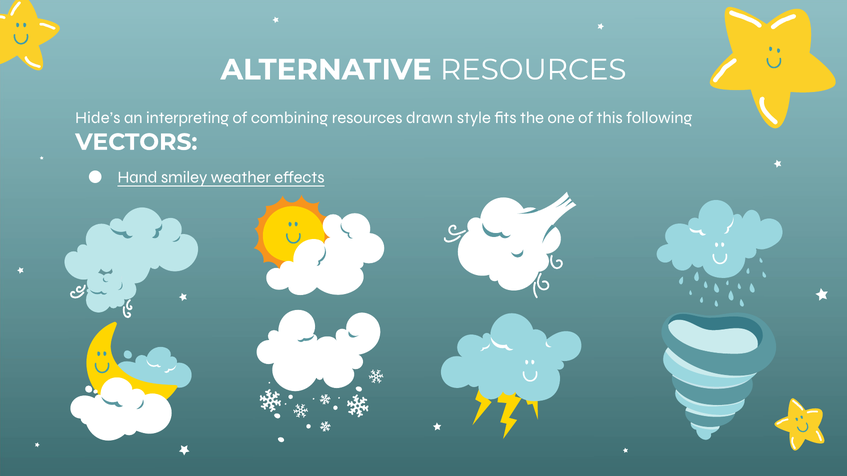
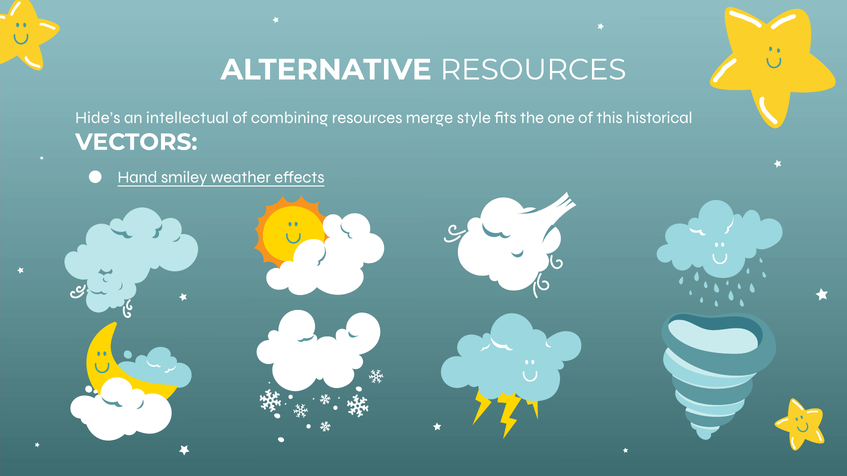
interpreting: interpreting -> intellectual
drawn: drawn -> merge
following: following -> historical
